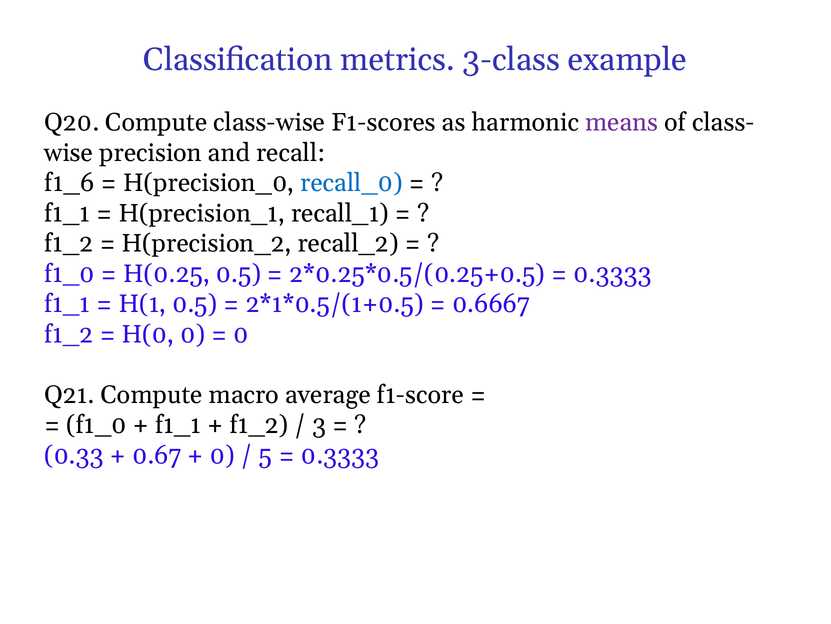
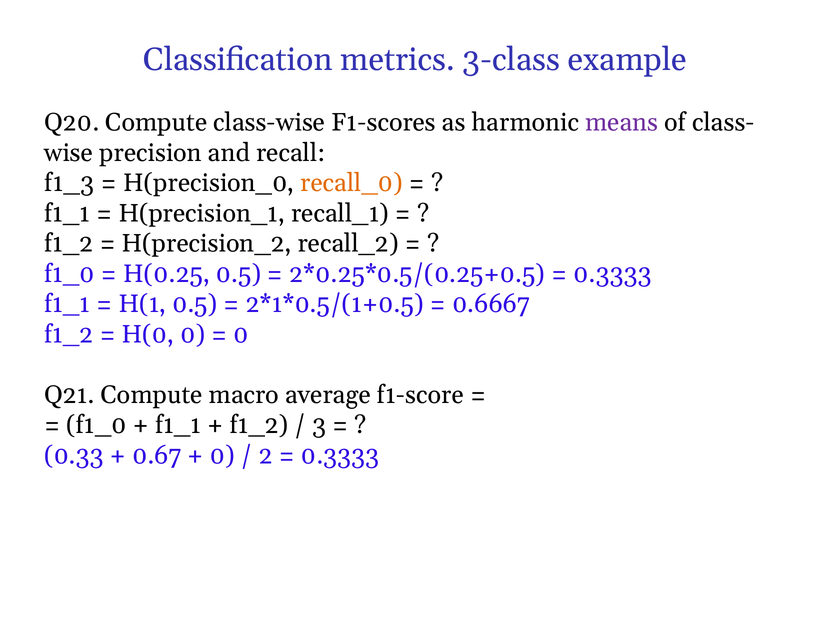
f1_6: f1_6 -> f1_3
recall_0 colour: blue -> orange
5: 5 -> 2
